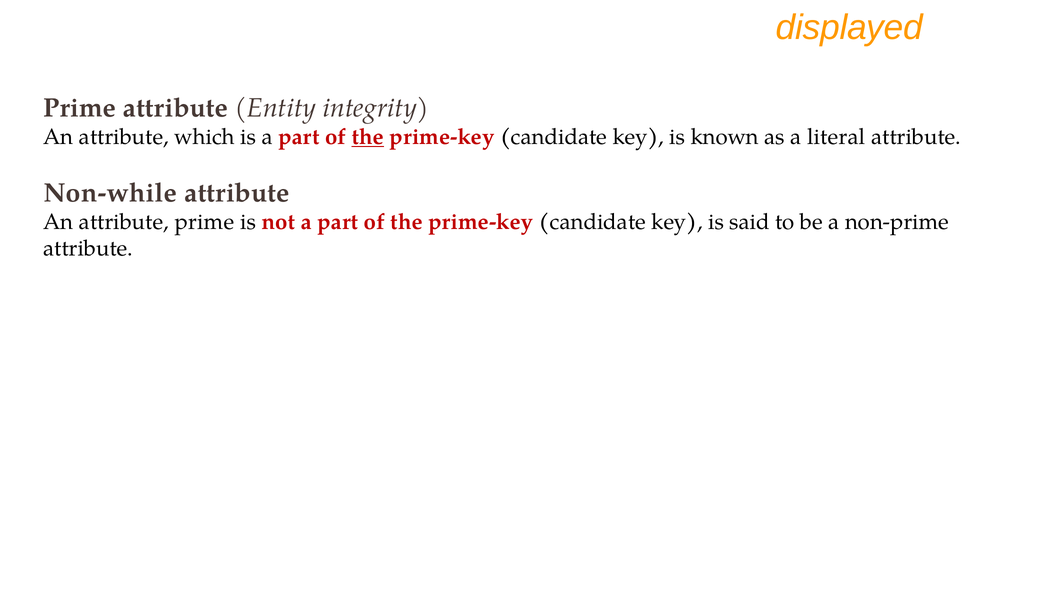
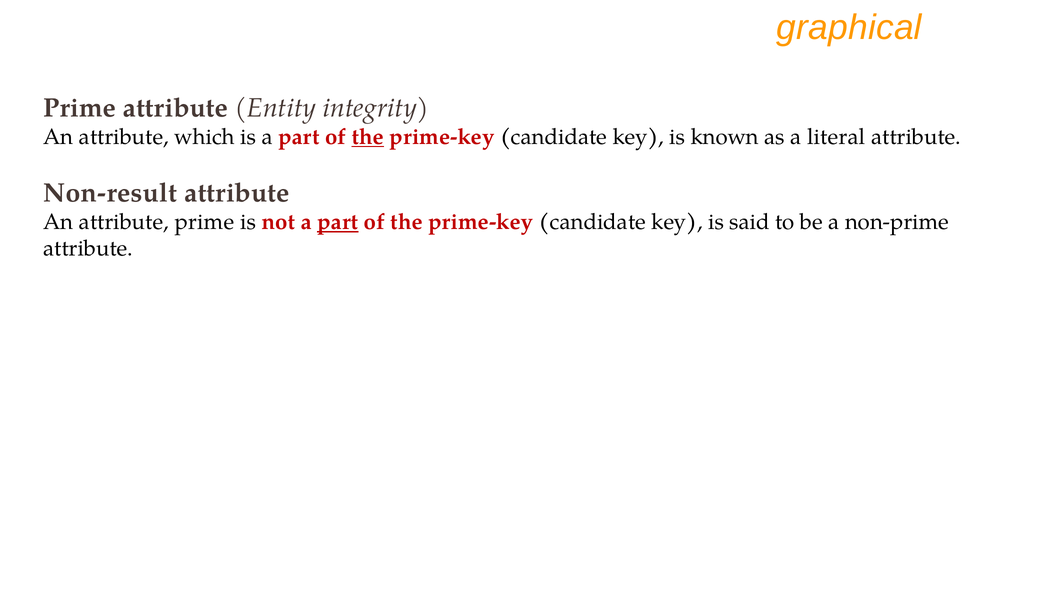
displayed: displayed -> graphical
Non-while: Non-while -> Non-result
part at (338, 222) underline: none -> present
